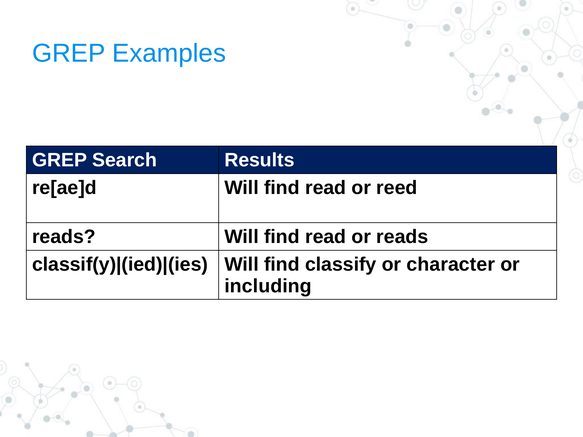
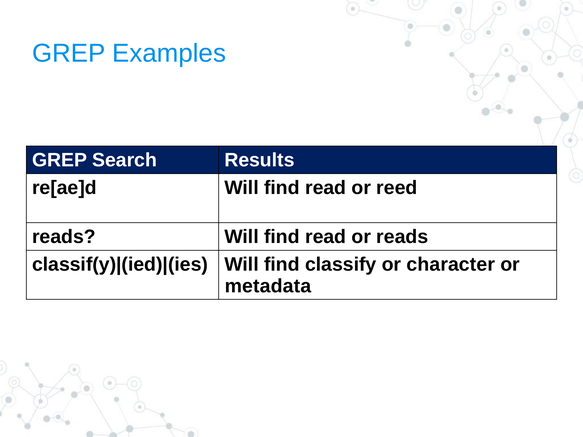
including: including -> metadata
